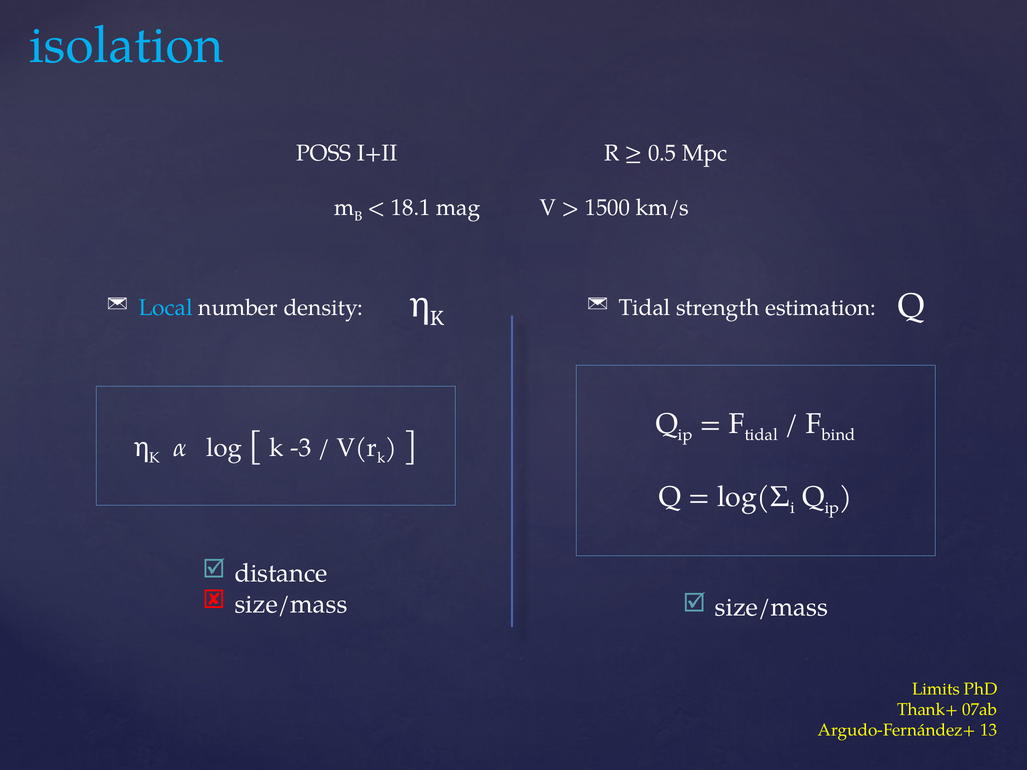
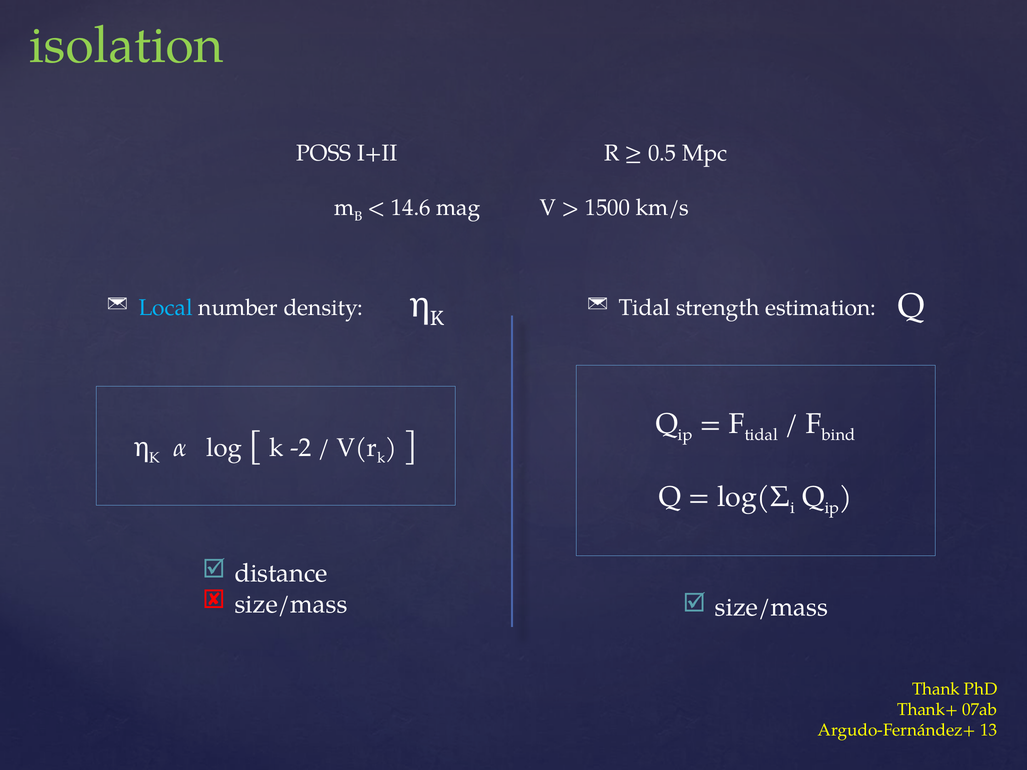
isolation colour: light blue -> light green
18.1: 18.1 -> 14.6
-3: -3 -> -2
Limits: Limits -> Thank
